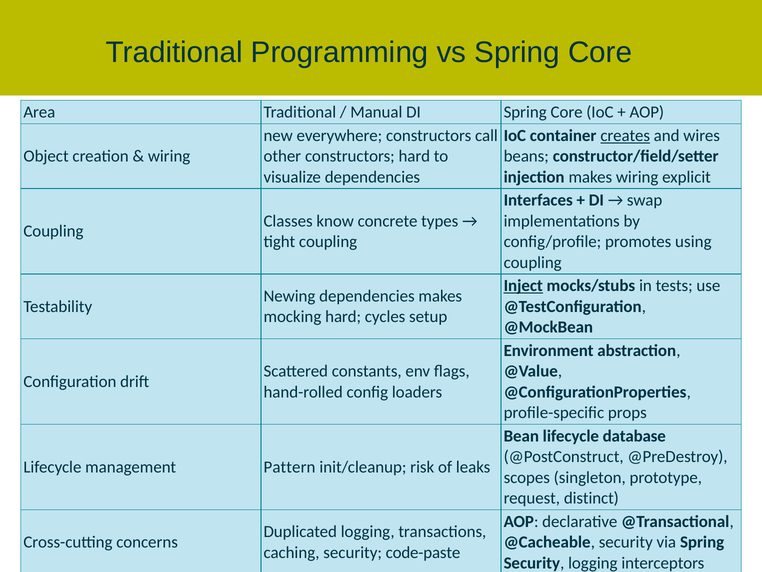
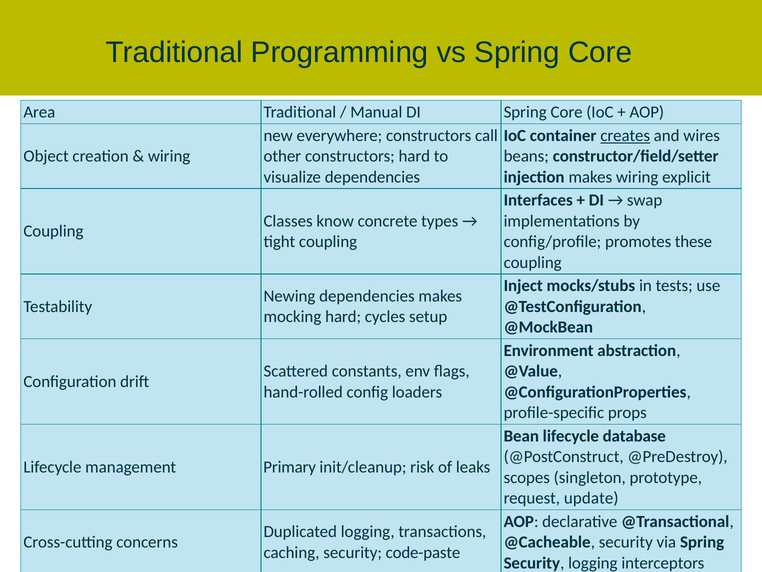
using: using -> these
Inject underline: present -> none
Pattern: Pattern -> Primary
distinct: distinct -> update
